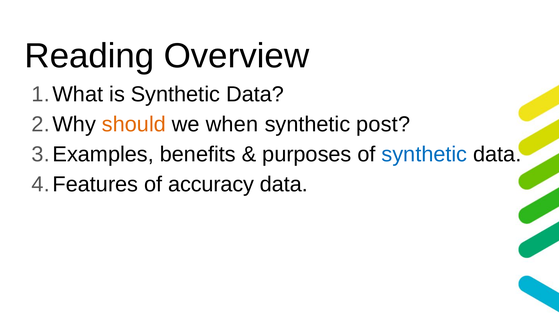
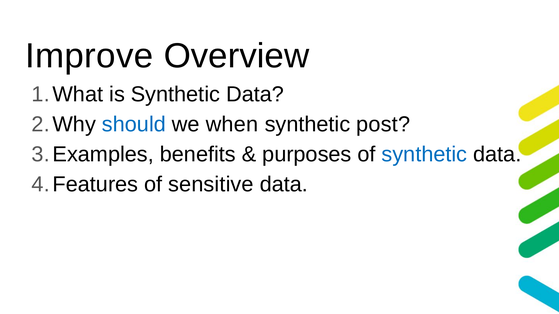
Reading: Reading -> Improve
should colour: orange -> blue
accuracy: accuracy -> sensitive
